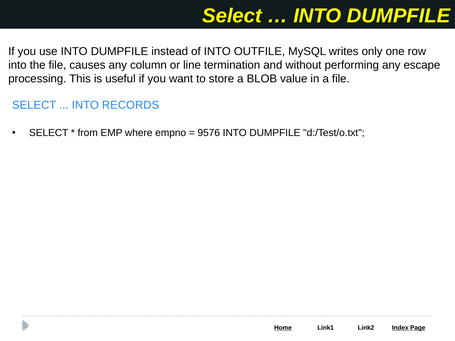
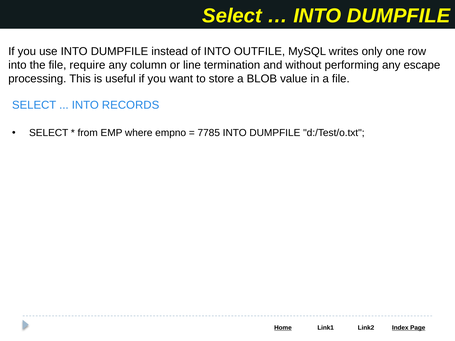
causes: causes -> require
9576: 9576 -> 7785
